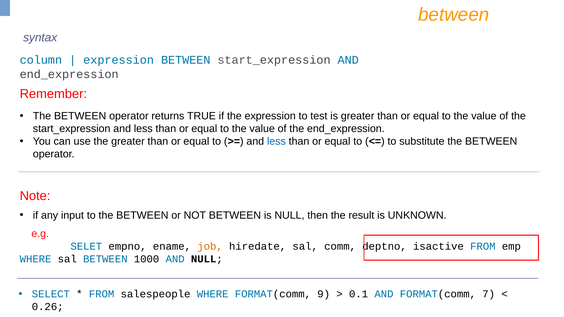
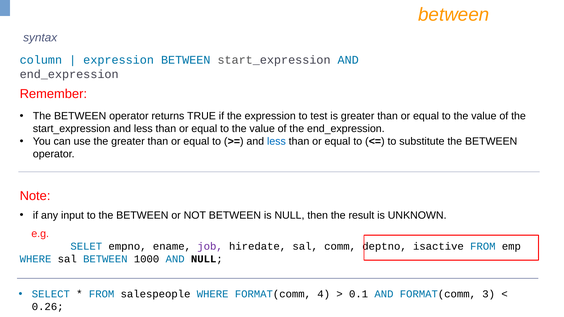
job colour: orange -> purple
9: 9 -> 4
7: 7 -> 3
